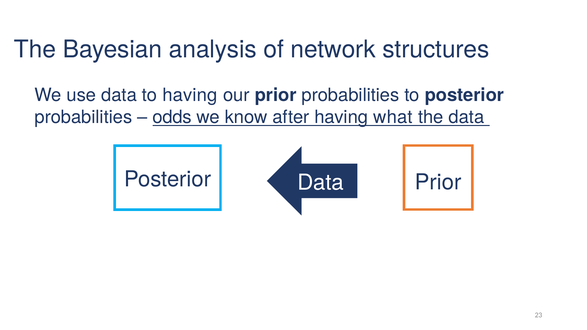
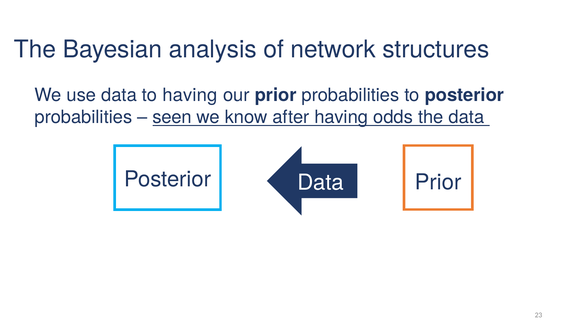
odds: odds -> seen
what: what -> odds
